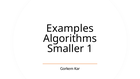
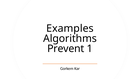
Smaller: Smaller -> Prevent
